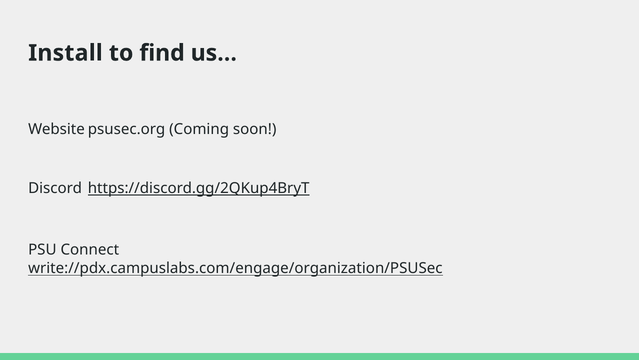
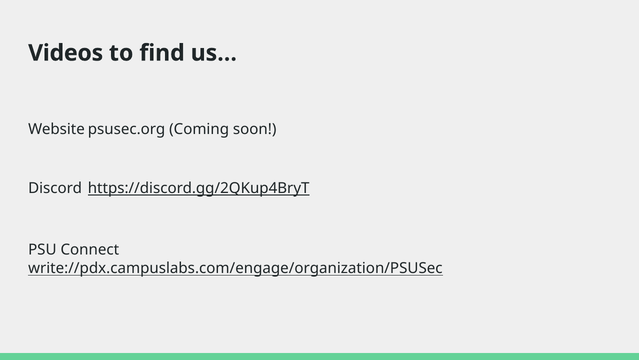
Install: Install -> Videos
